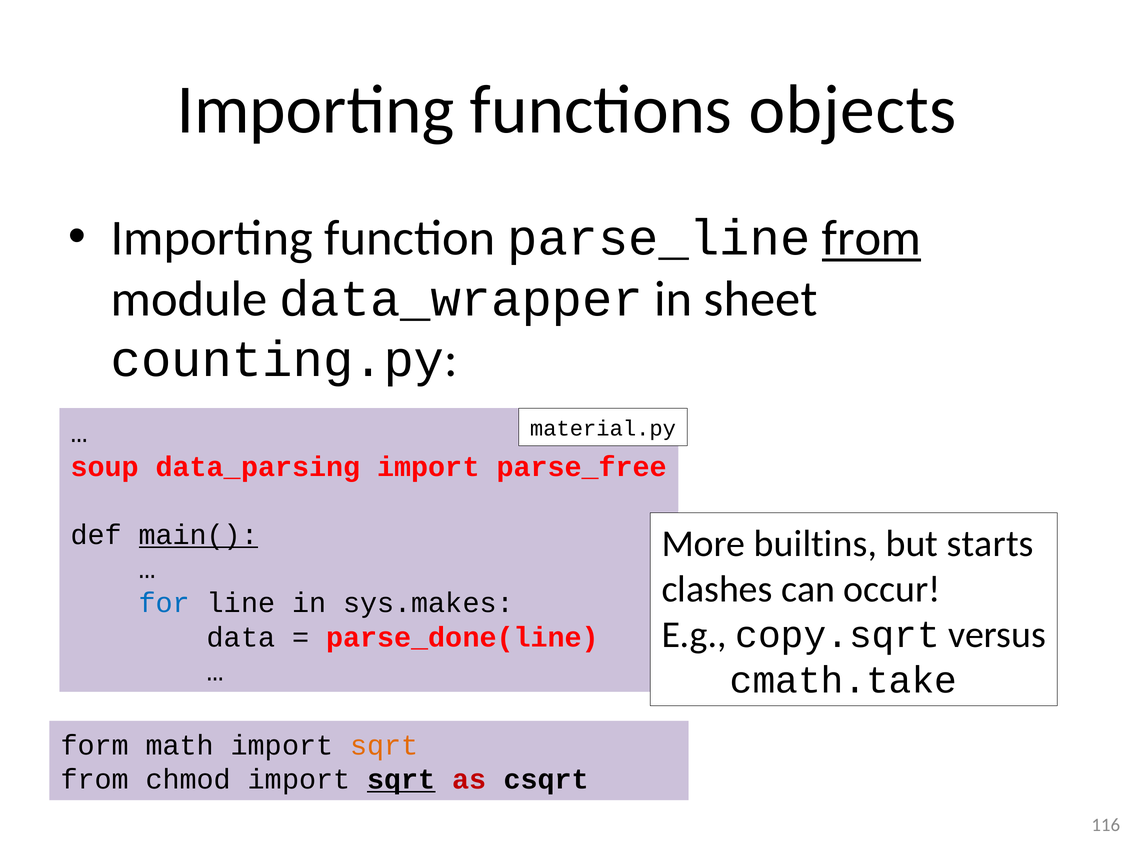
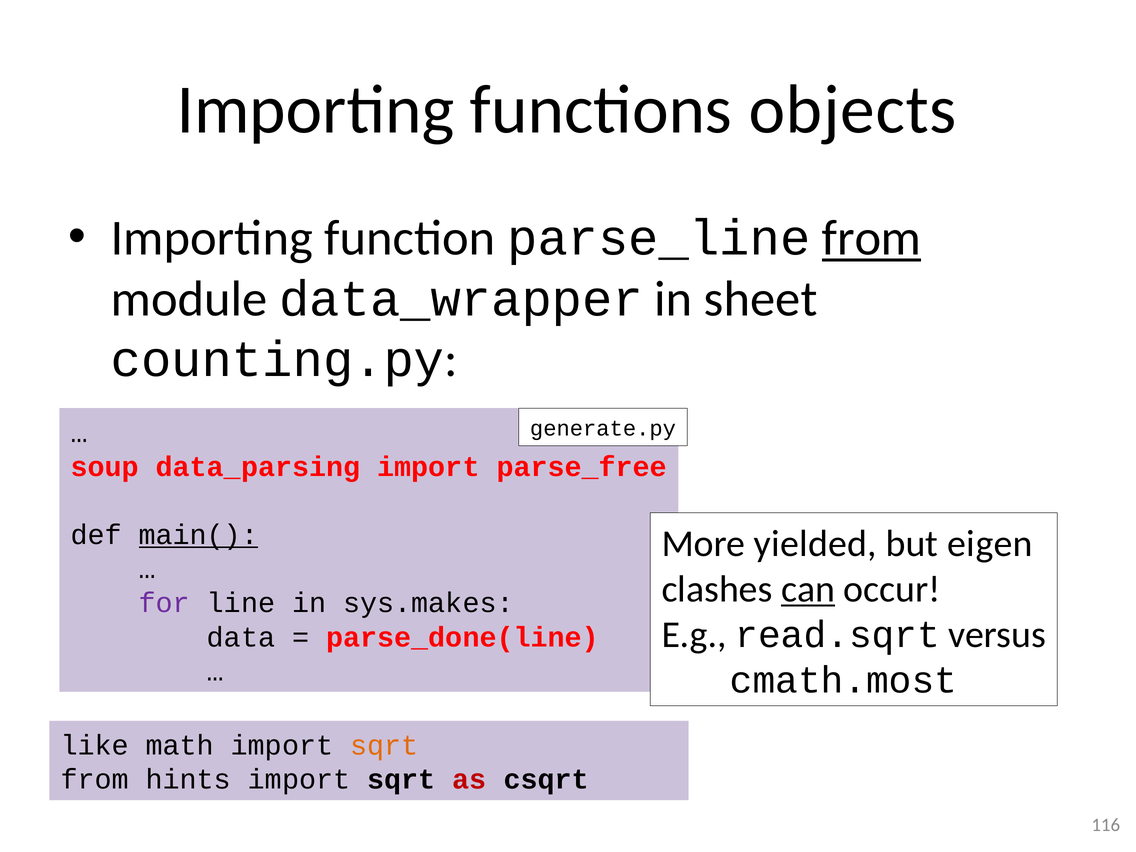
material.py: material.py -> generate.py
builtins: builtins -> yielded
starts: starts -> eigen
can underline: none -> present
for colour: blue -> purple
copy.sqrt: copy.sqrt -> read.sqrt
cmath.take: cmath.take -> cmath.most
form: form -> like
chmod: chmod -> hints
sqrt at (401, 780) underline: present -> none
